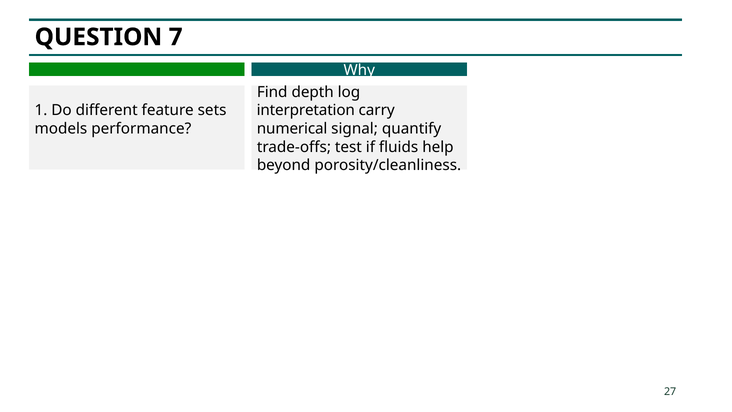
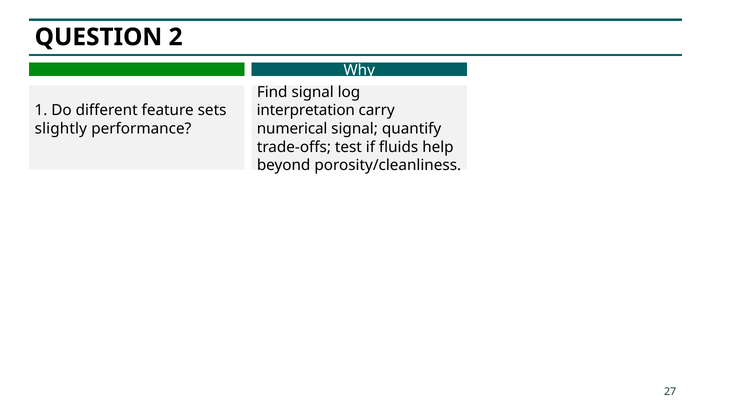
7: 7 -> 2
Find depth: depth -> signal
models: models -> slightly
